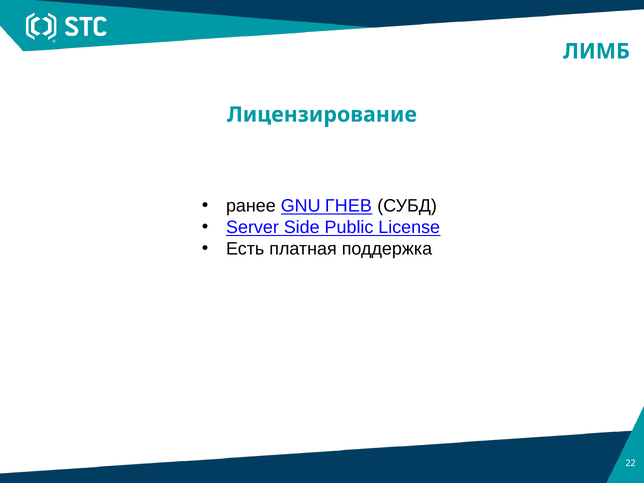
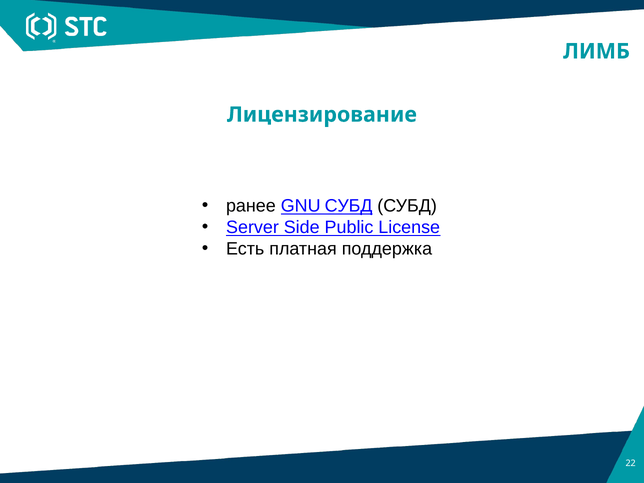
GNU ГНЕВ: ГНЕВ -> СУБД
